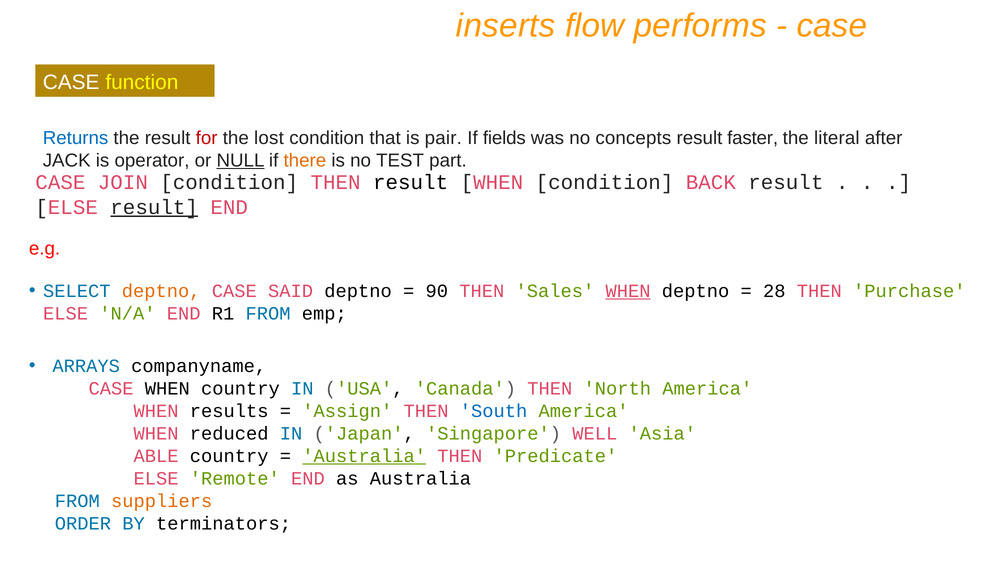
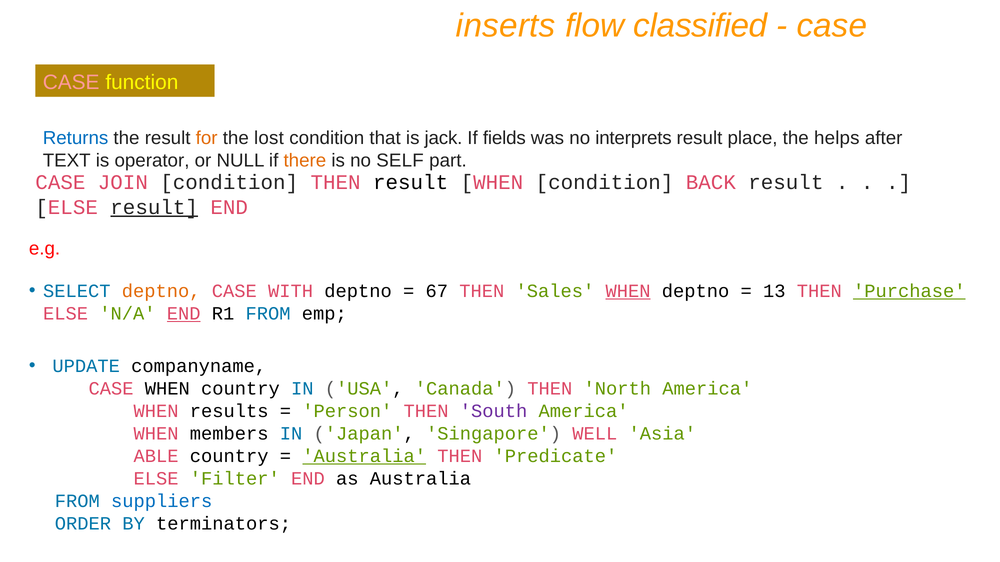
performs: performs -> classified
CASE at (71, 82) colour: white -> pink
for colour: red -> orange
pair: pair -> jack
concepts: concepts -> interprets
faster: faster -> place
literal: literal -> helps
JACK: JACK -> TEXT
NULL underline: present -> none
TEST: TEST -> SELF
SAID: SAID -> WITH
90: 90 -> 67
28: 28 -> 13
Purchase underline: none -> present
END at (184, 314) underline: none -> present
ARRAYS: ARRAYS -> UPDATE
Assign: Assign -> Person
South colour: blue -> purple
reduced: reduced -> members
Remote: Remote -> Filter
suppliers colour: orange -> blue
